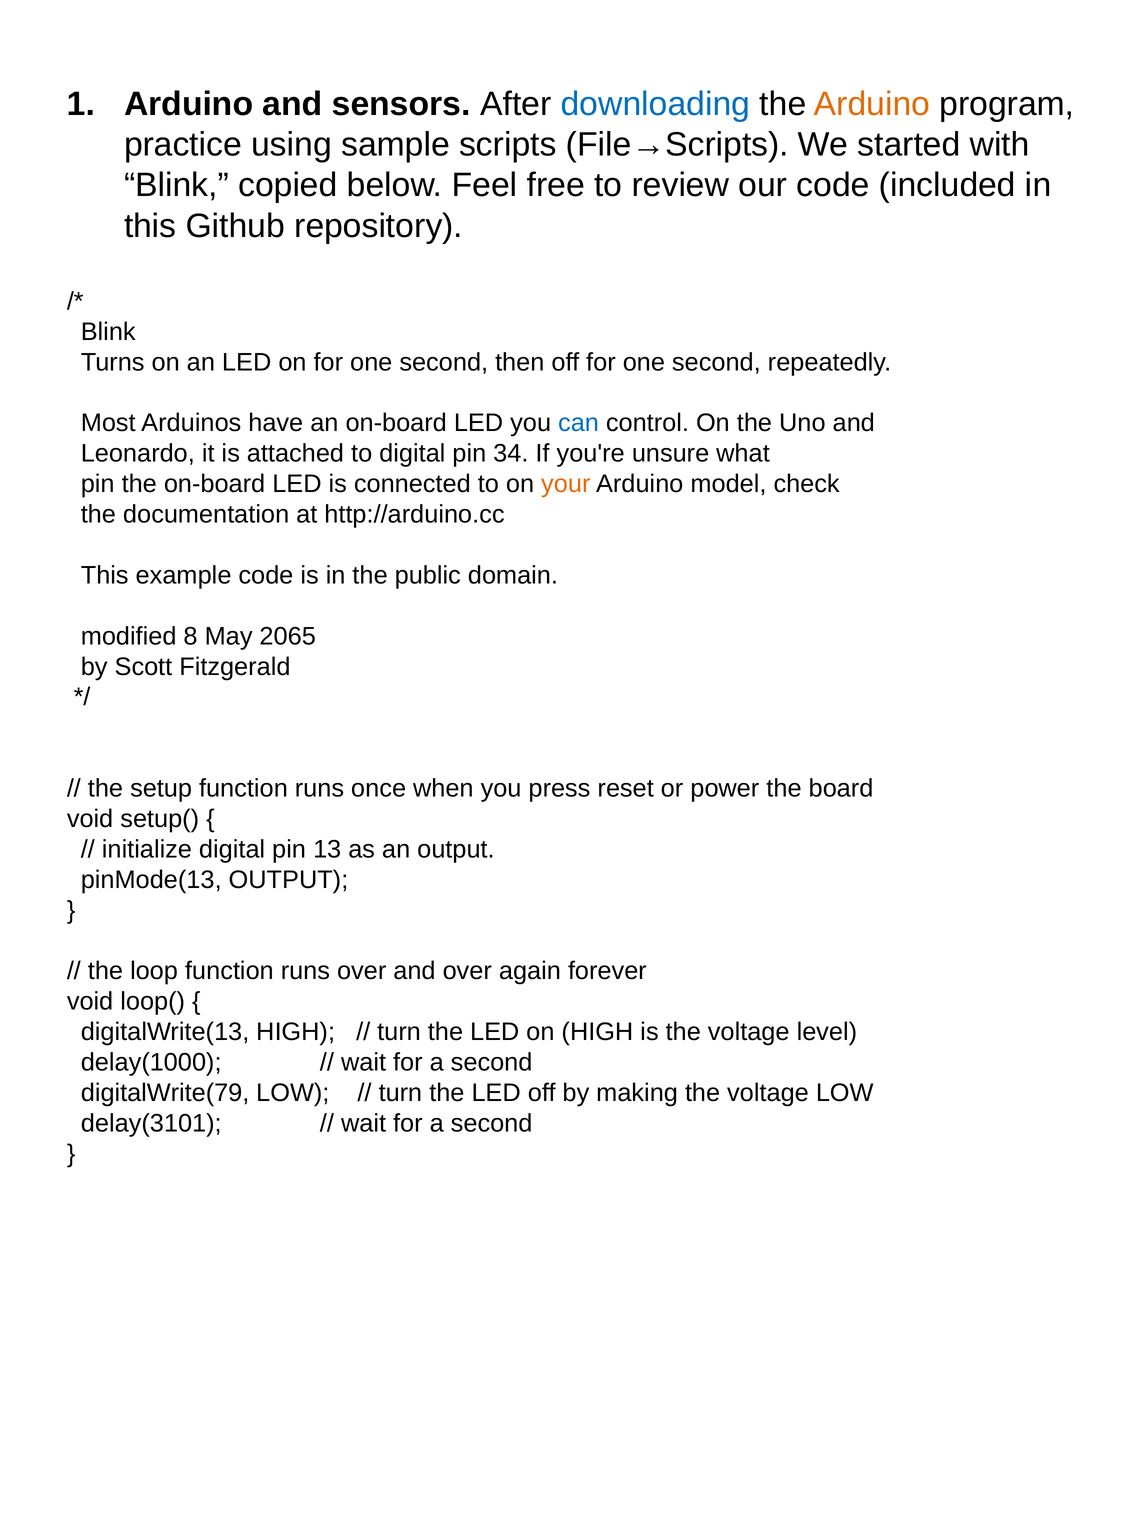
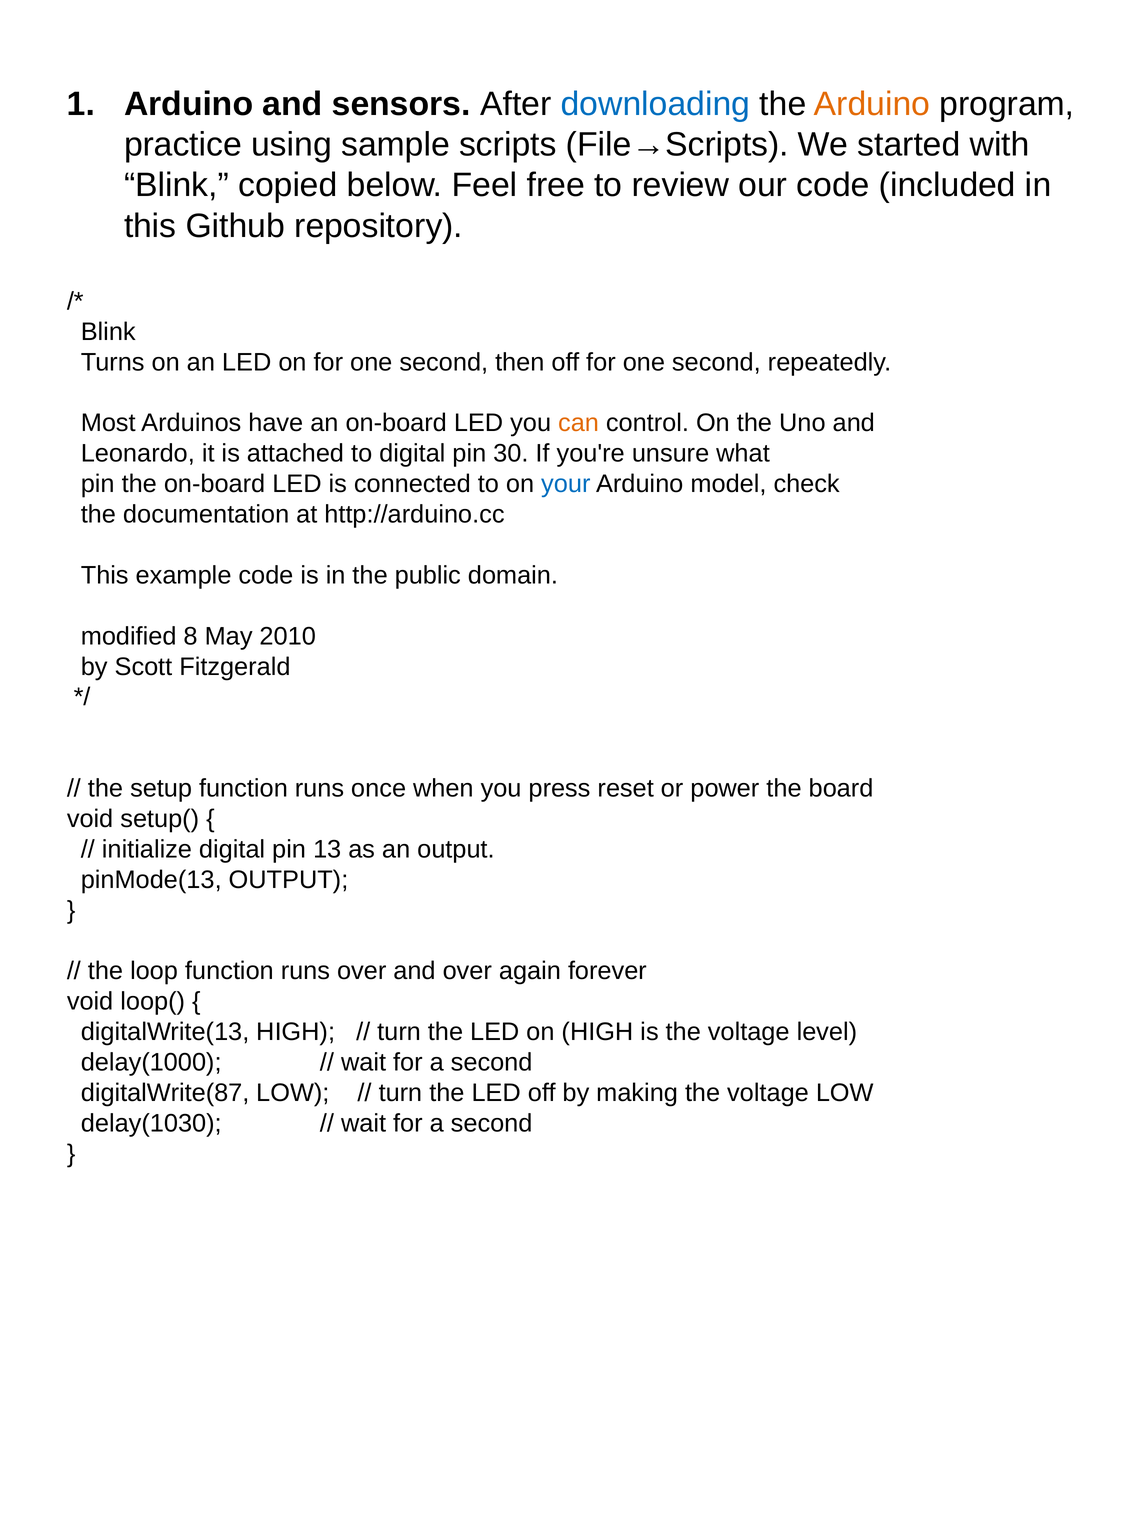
can colour: blue -> orange
34: 34 -> 30
your colour: orange -> blue
2065: 2065 -> 2010
digitalWrite(79: digitalWrite(79 -> digitalWrite(87
delay(3101: delay(3101 -> delay(1030
